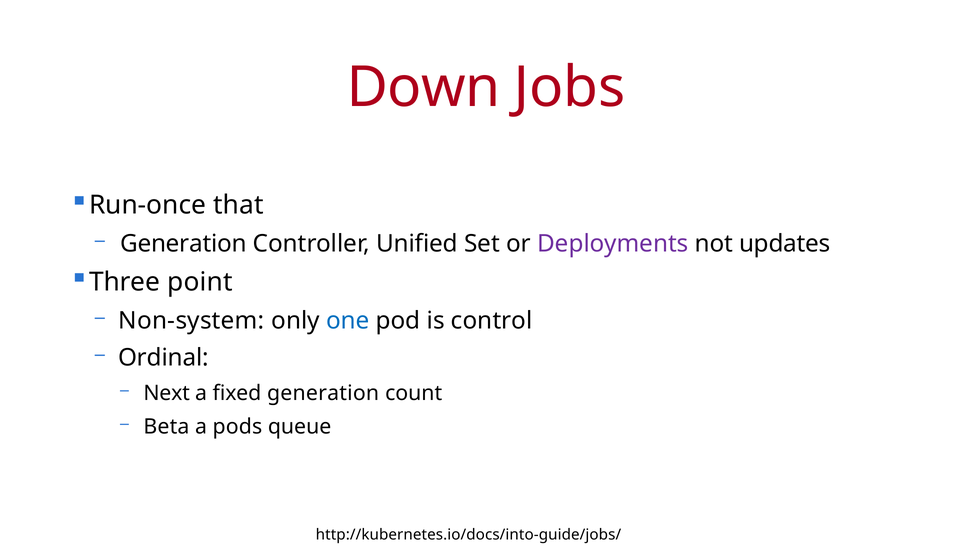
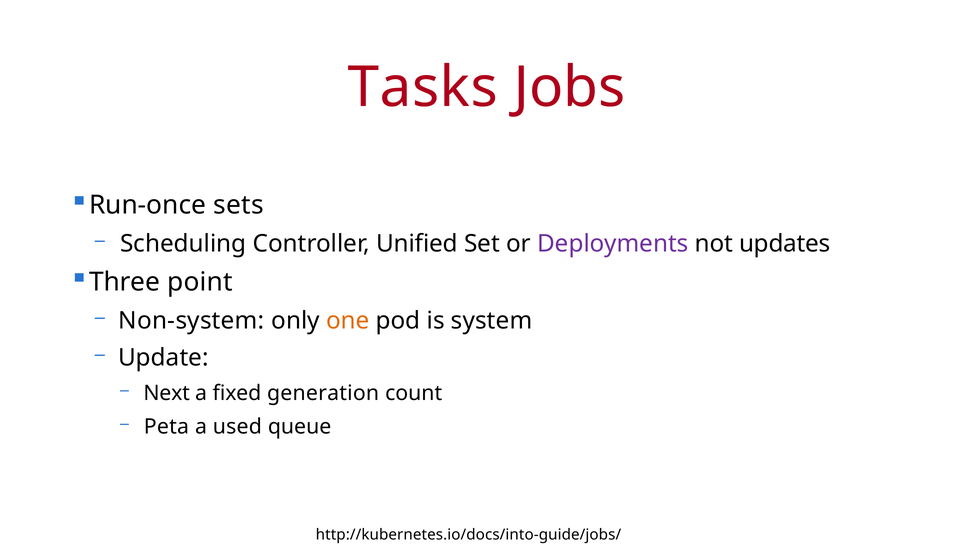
Down: Down -> Tasks
that: that -> sets
Generation at (183, 244): Generation -> Scheduling
one colour: blue -> orange
control: control -> system
Ordinal: Ordinal -> Update
Beta: Beta -> Peta
pods: pods -> used
